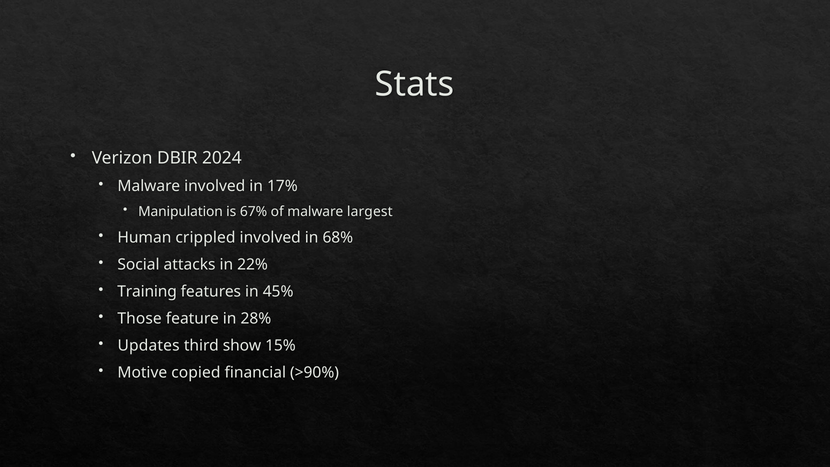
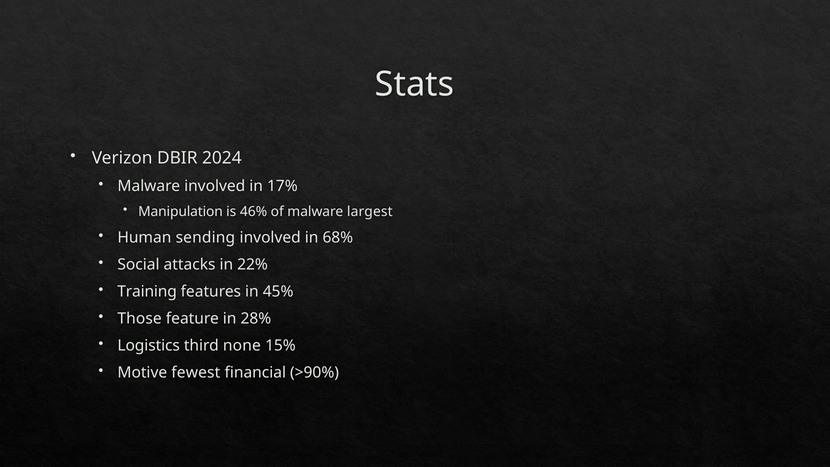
67%: 67% -> 46%
crippled: crippled -> sending
Updates: Updates -> Logistics
show: show -> none
copied: copied -> fewest
